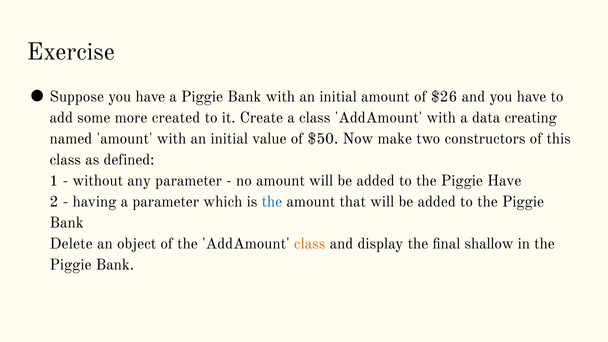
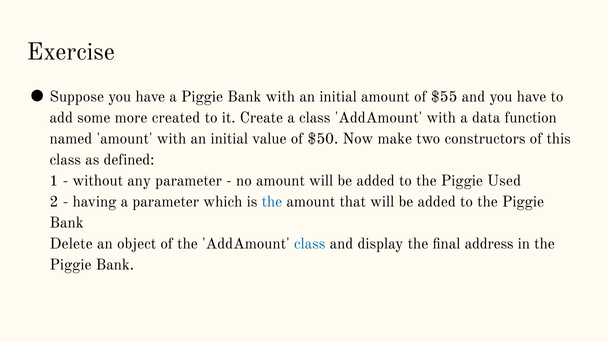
$26: $26 -> $55
creating: creating -> function
Piggie Have: Have -> Used
class at (310, 244) colour: orange -> blue
shallow: shallow -> address
